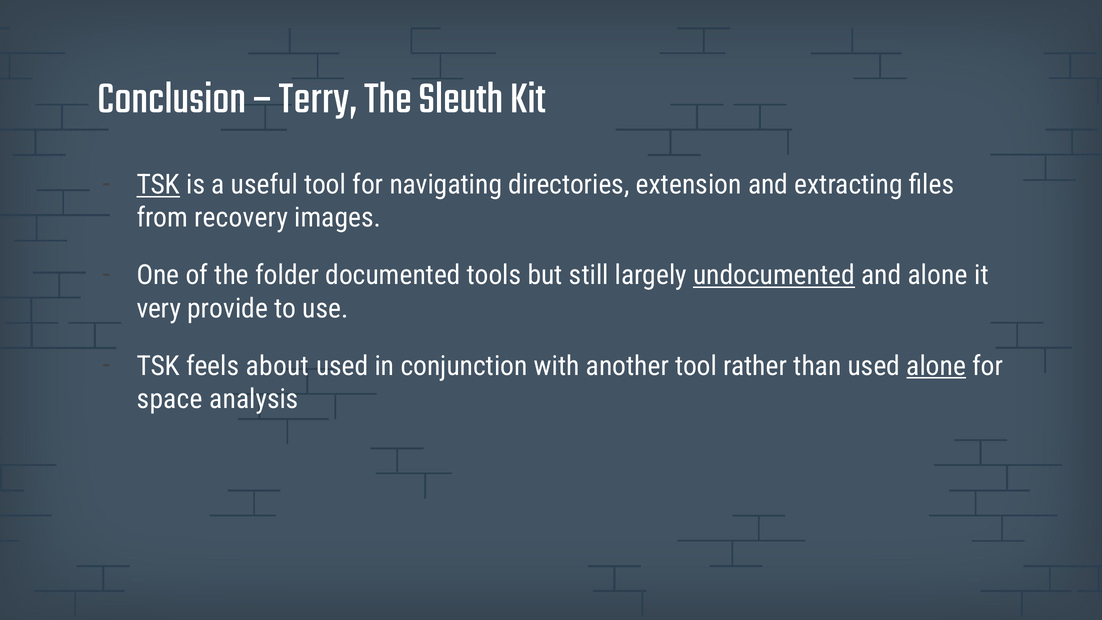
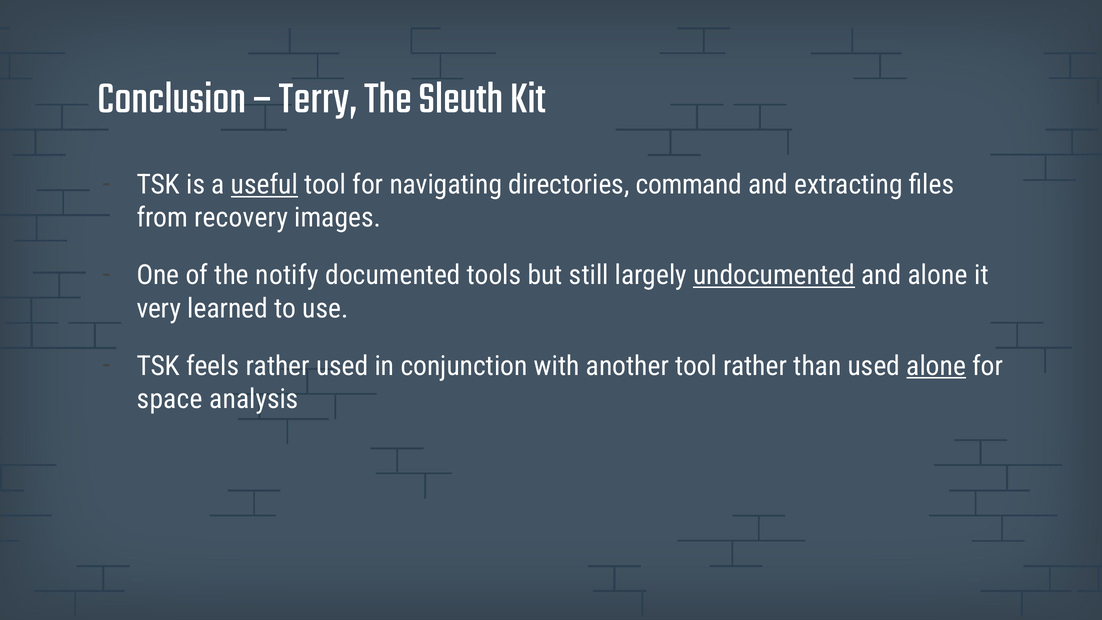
TSK at (158, 185) underline: present -> none
useful underline: none -> present
extension: extension -> command
folder: folder -> notify
provide: provide -> learned
feels about: about -> rather
